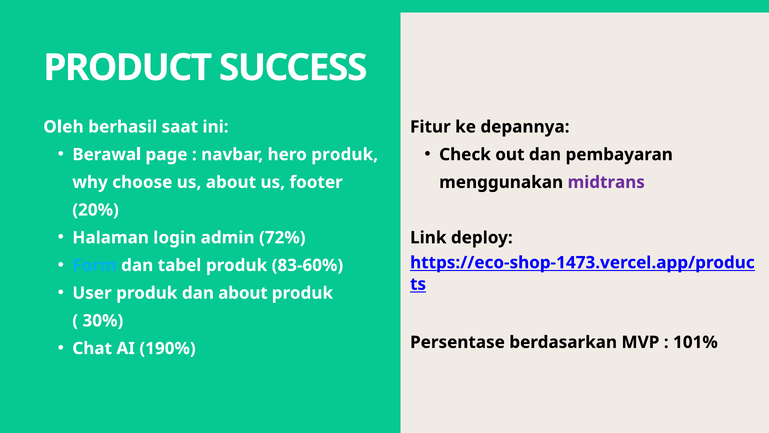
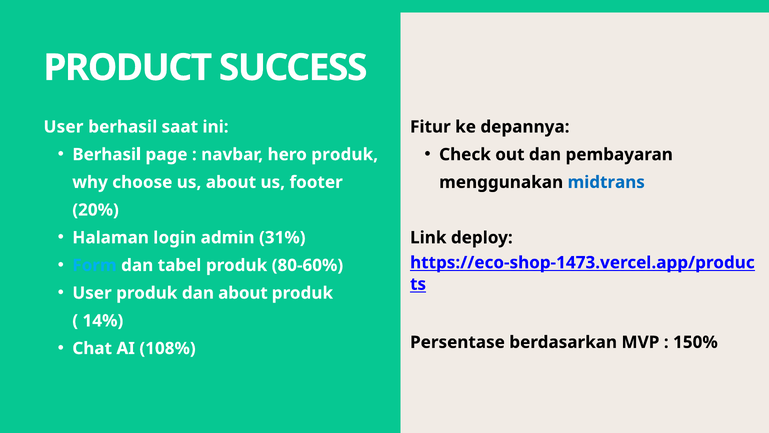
Oleh at (63, 127): Oleh -> User
Berawal at (107, 154): Berawal -> Berhasil
midtrans colour: purple -> blue
72%: 72% -> 31%
83-60%: 83-60% -> 80-60%
30%: 30% -> 14%
101%: 101% -> 150%
190%: 190% -> 108%
